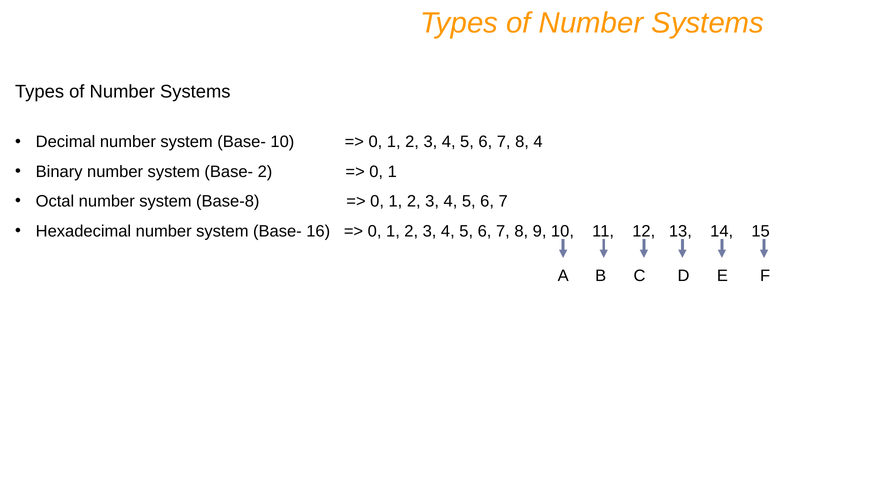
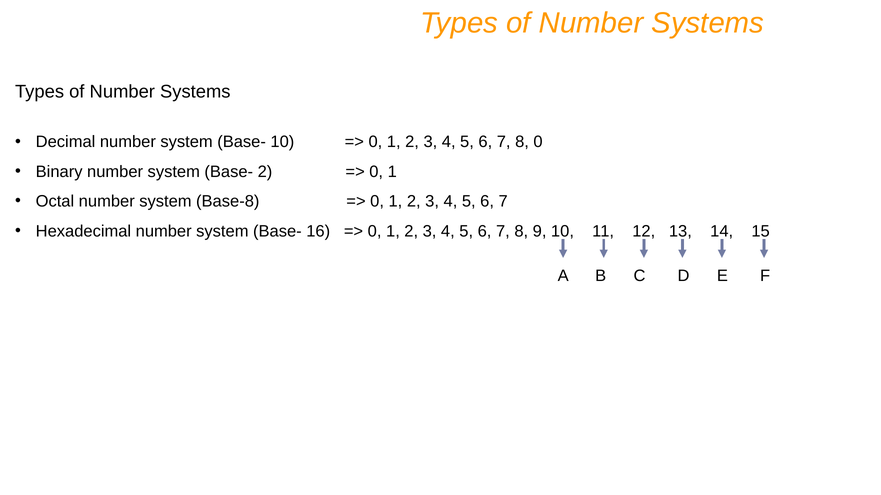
8 4: 4 -> 0
